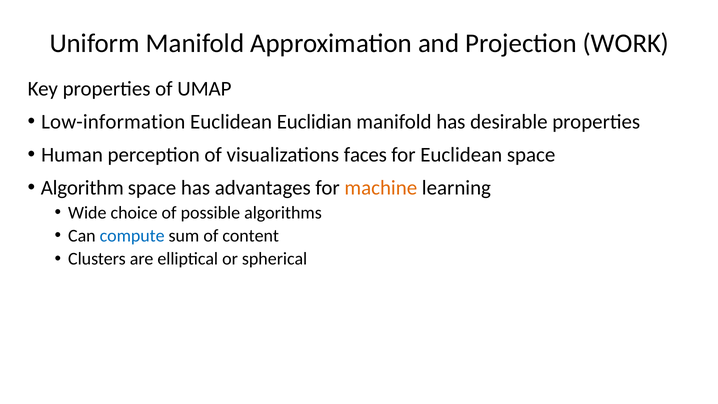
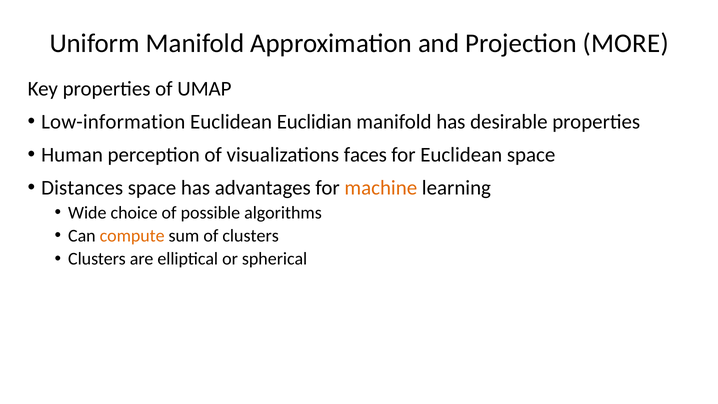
WORK: WORK -> MORE
Algorithm: Algorithm -> Distances
compute colour: blue -> orange
of content: content -> clusters
